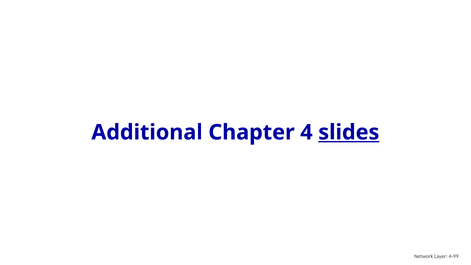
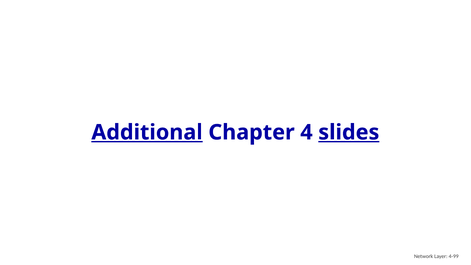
Additional underline: none -> present
